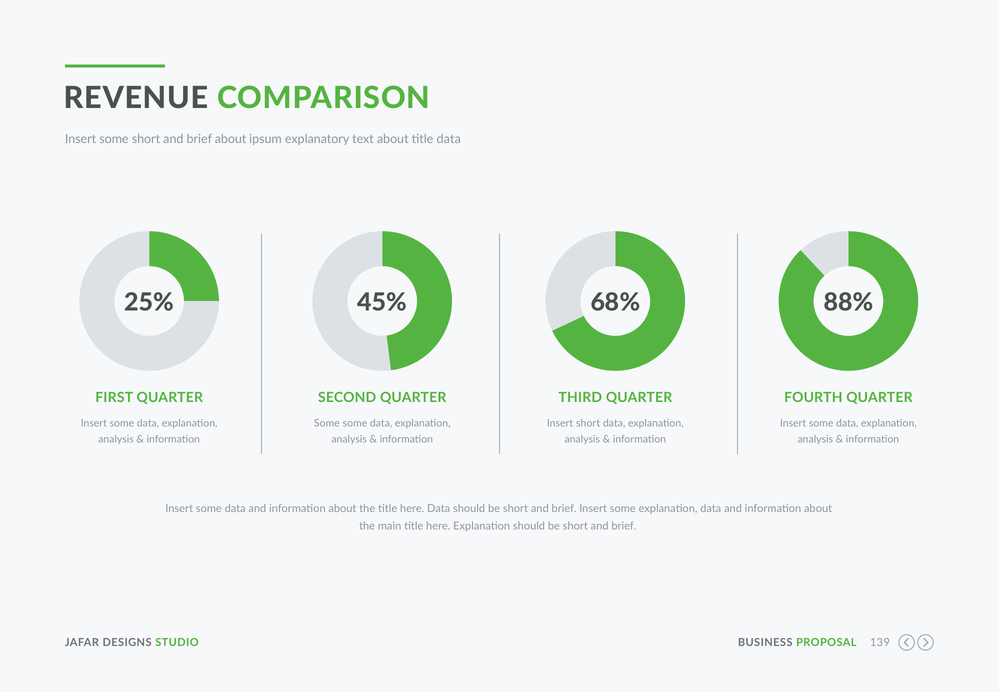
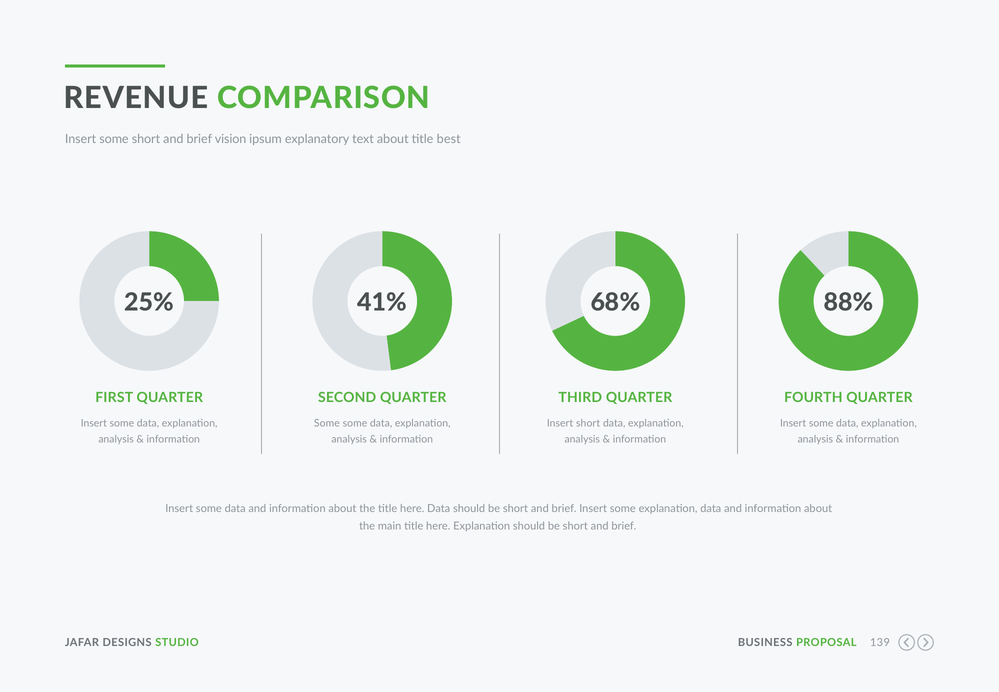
brief about: about -> vision
title data: data -> best
45%: 45% -> 41%
